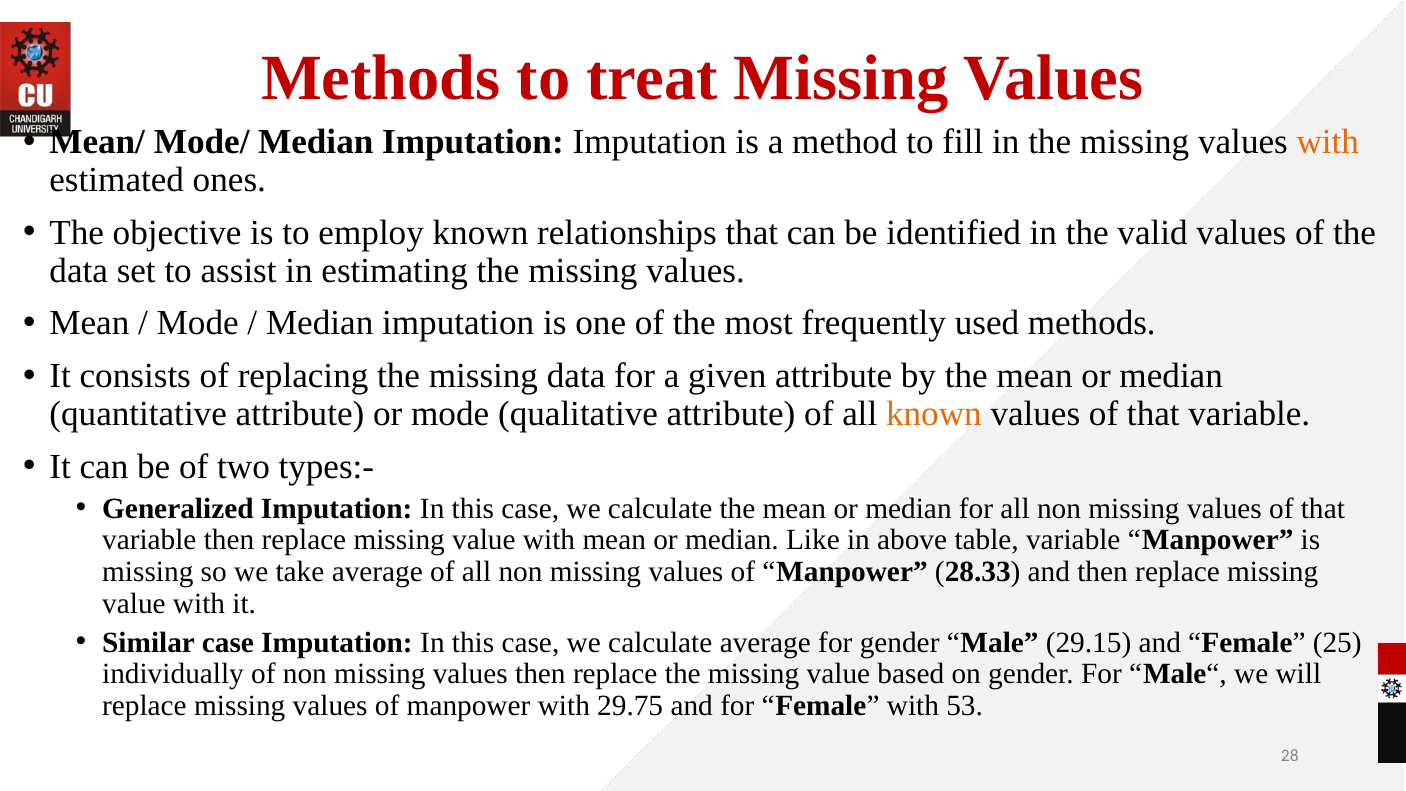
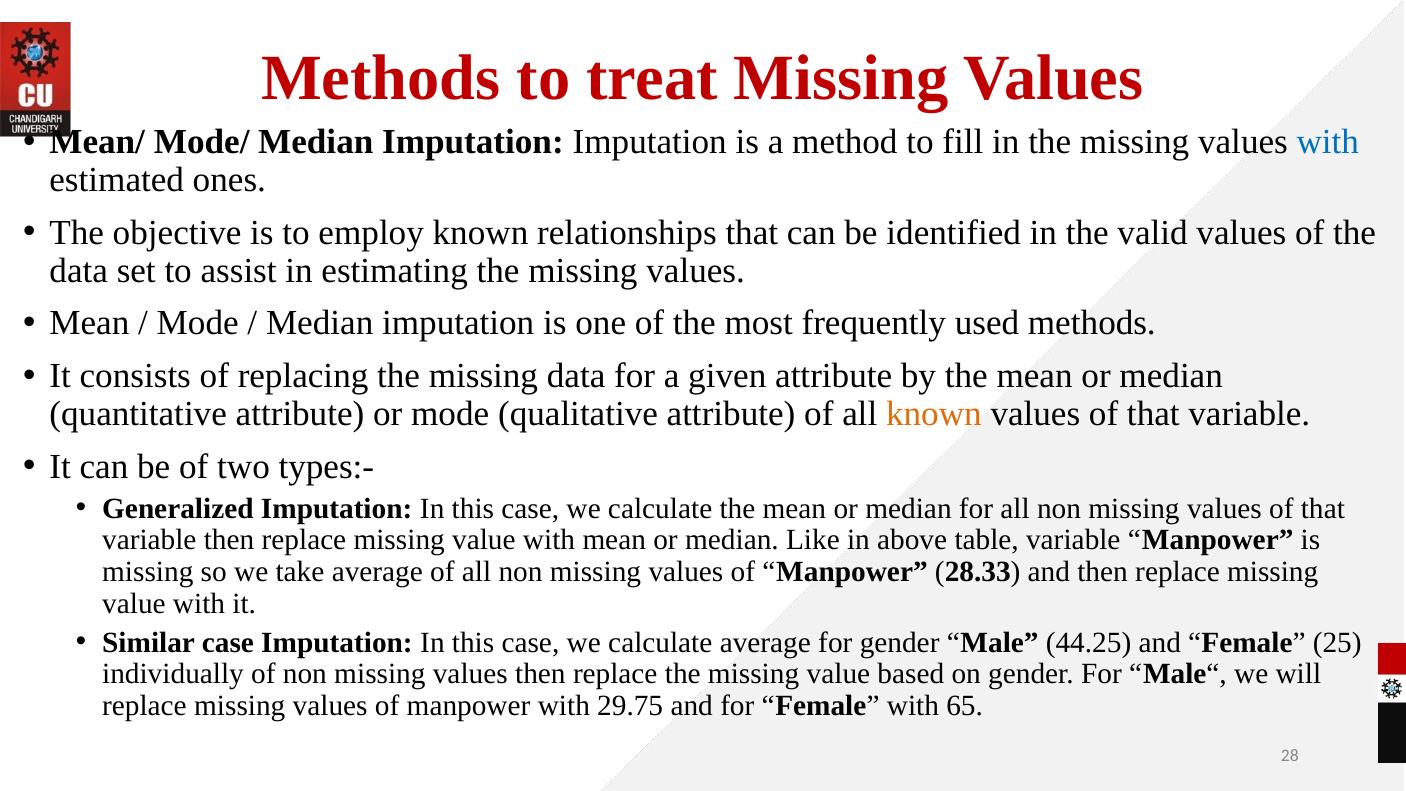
with at (1328, 142) colour: orange -> blue
29.15: 29.15 -> 44.25
53: 53 -> 65
